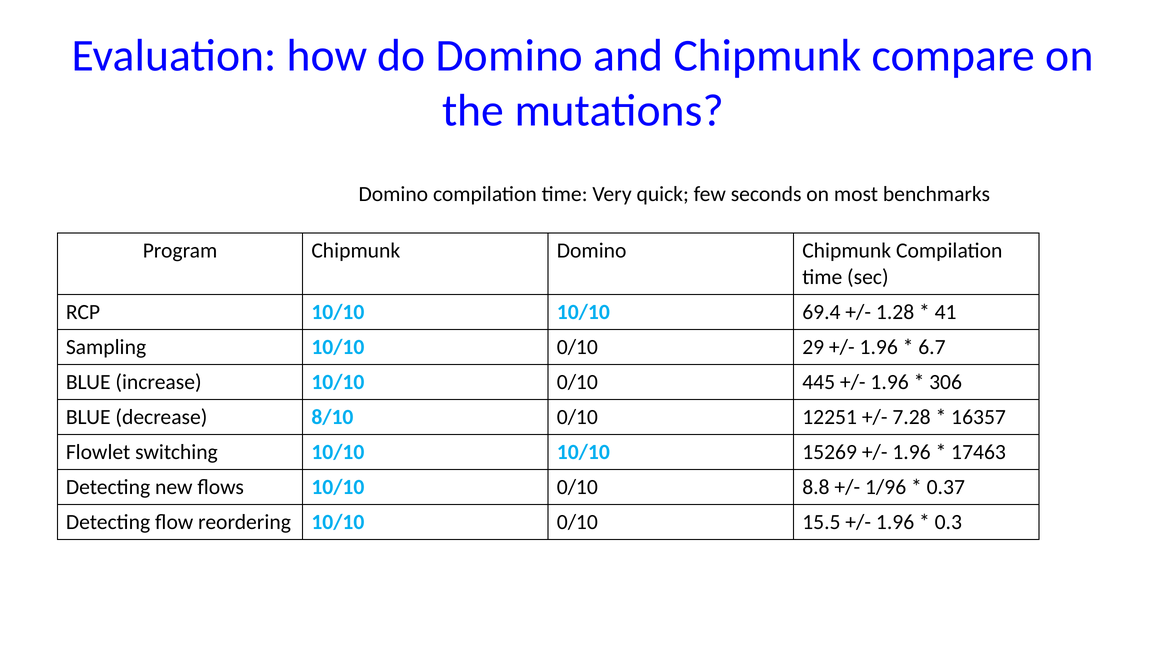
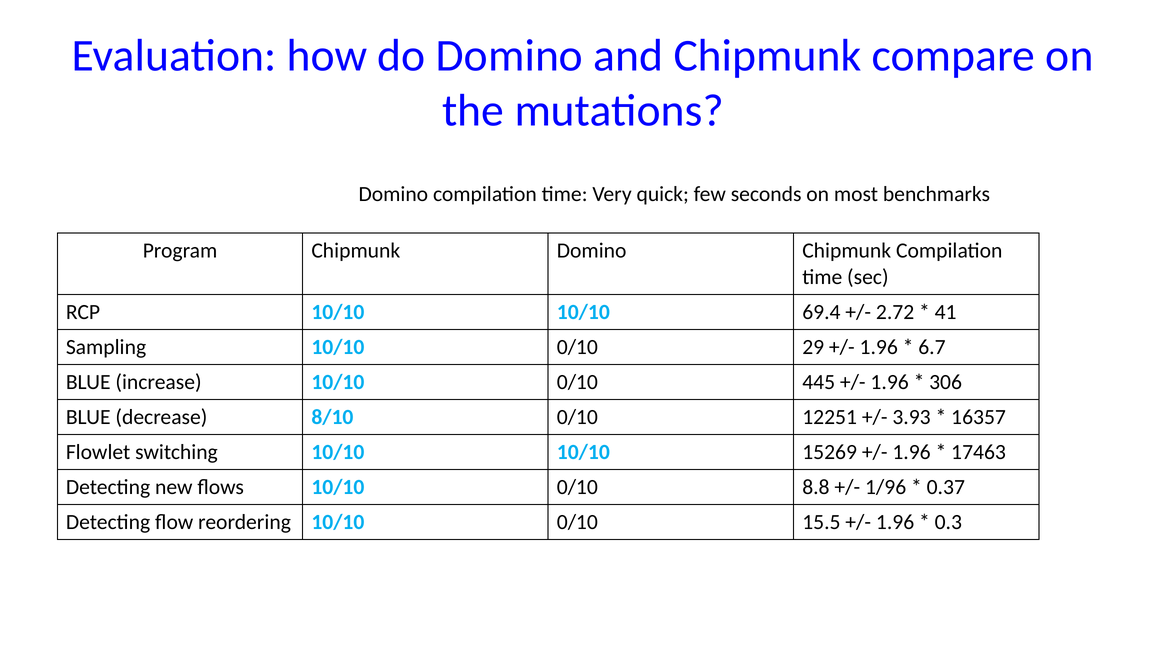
1.28: 1.28 -> 2.72
7.28: 7.28 -> 3.93
